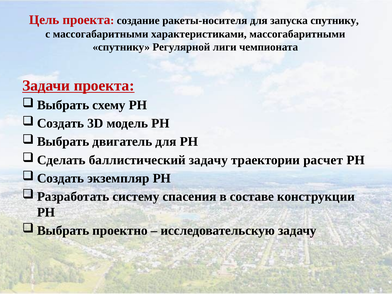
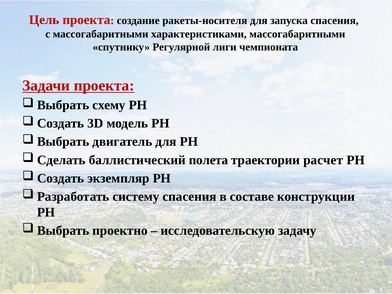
запуска спутнику: спутнику -> спасения
баллистический задачу: задачу -> полета
